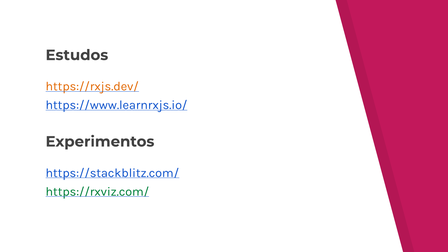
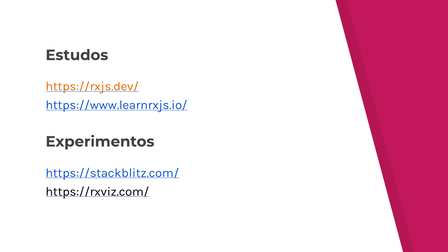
https://rxviz.com/ colour: green -> black
